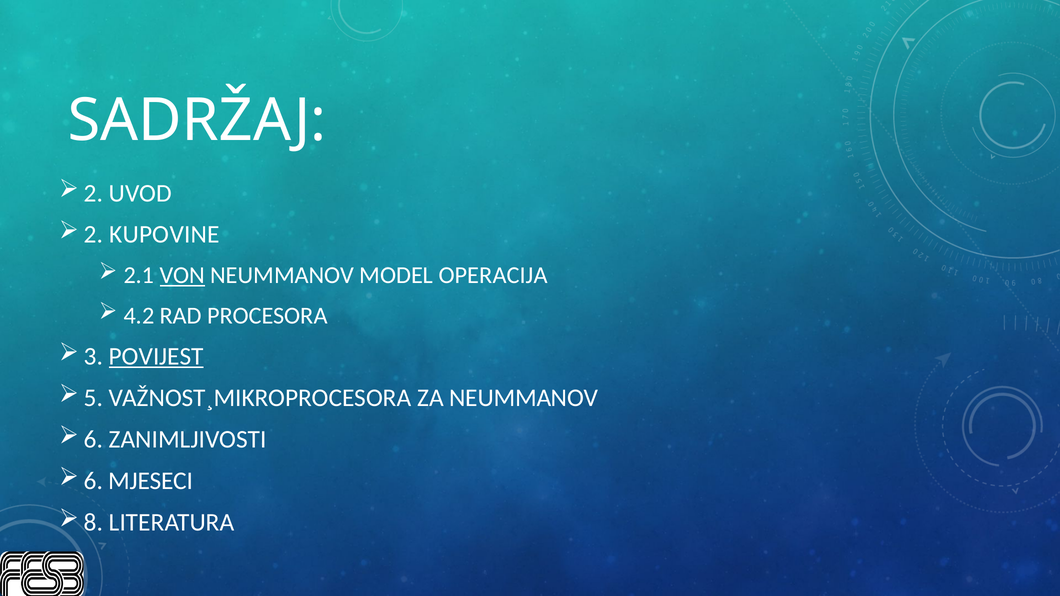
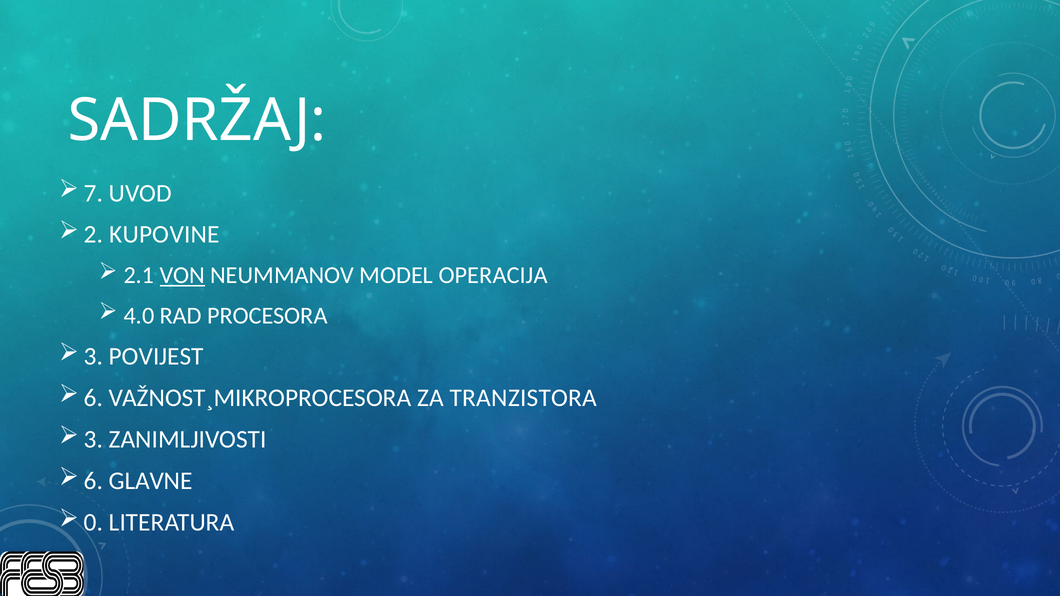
2 at (94, 193): 2 -> 7
4.2: 4.2 -> 4.0
POVIJEST underline: present -> none
5 at (94, 398): 5 -> 6
ZA NEUMMANOV: NEUMMANOV -> TRANZISTORA
6 at (94, 440): 6 -> 3
MJESECI: MJESECI -> GLAVNE
8: 8 -> 0
